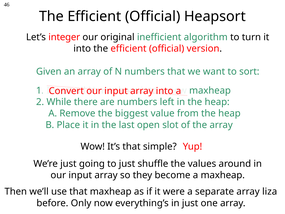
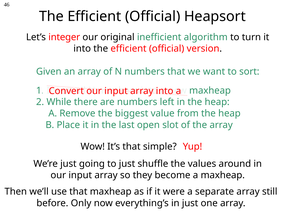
liza: liza -> still
